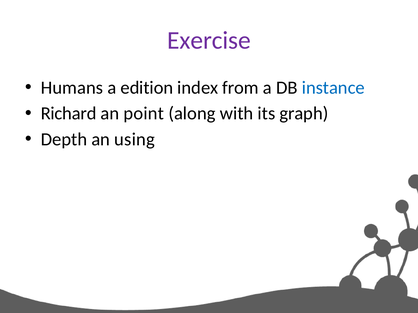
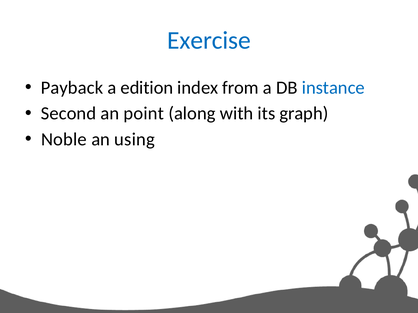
Exercise colour: purple -> blue
Humans: Humans -> Payback
Richard: Richard -> Second
Depth: Depth -> Noble
